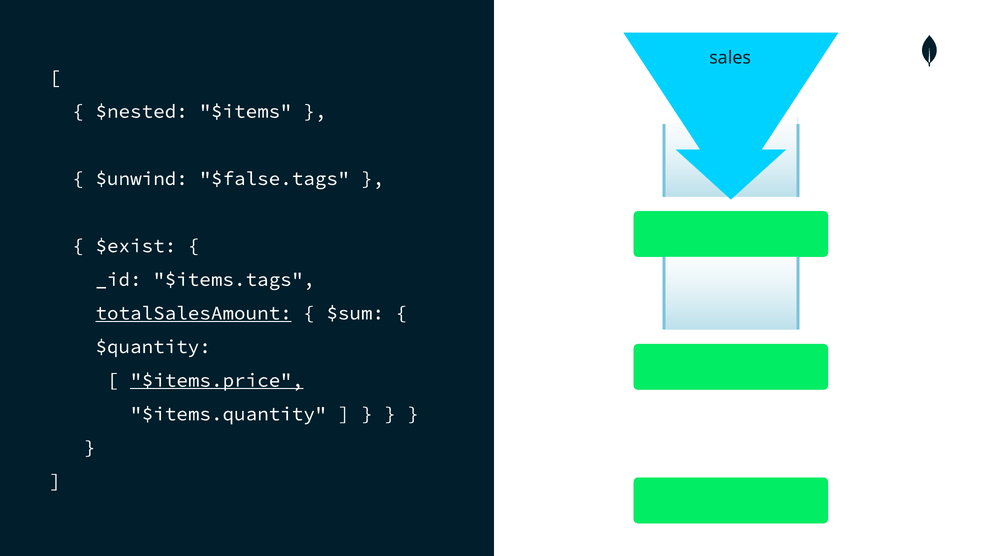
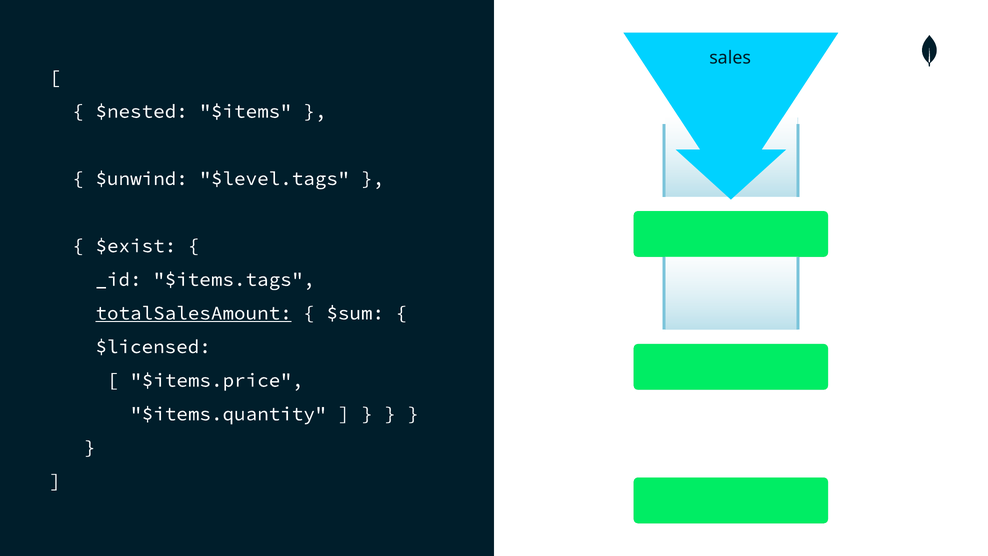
$false.tags: $false.tags -> $level.tags
$quantity: $quantity -> $licensed
$items.price underline: present -> none
